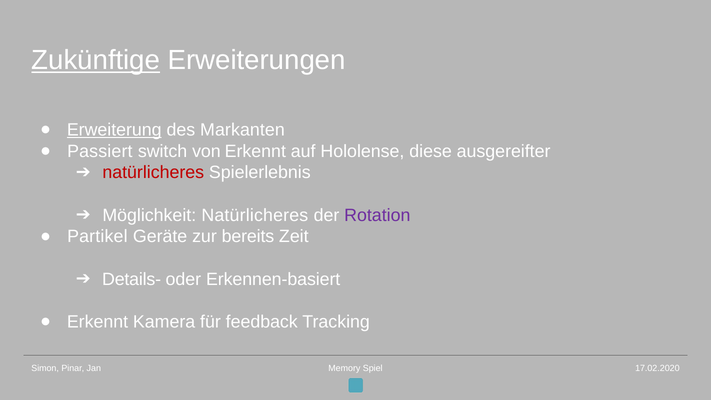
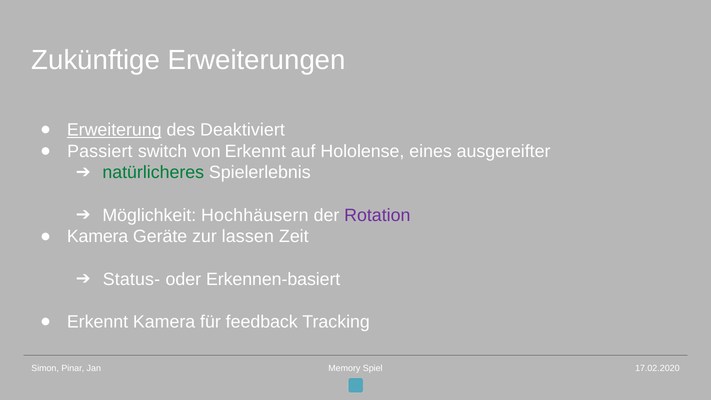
Zukünftige underline: present -> none
Markanten: Markanten -> Deaktiviert
diese: diese -> eines
natürlicheres at (153, 173) colour: red -> green
Möglichkeit Natürlicheres: Natürlicheres -> Hochhäusern
Partikel at (97, 237): Partikel -> Kamera
bereits: bereits -> lassen
Details-: Details- -> Status-
